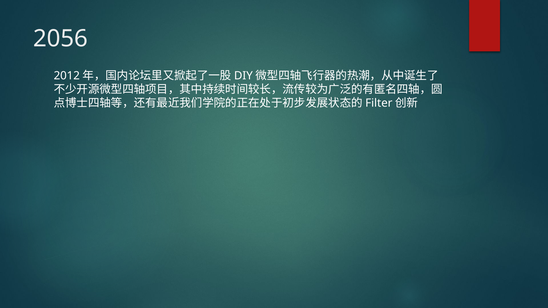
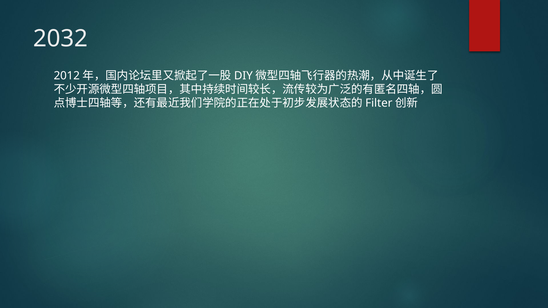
2056: 2056 -> 2032
